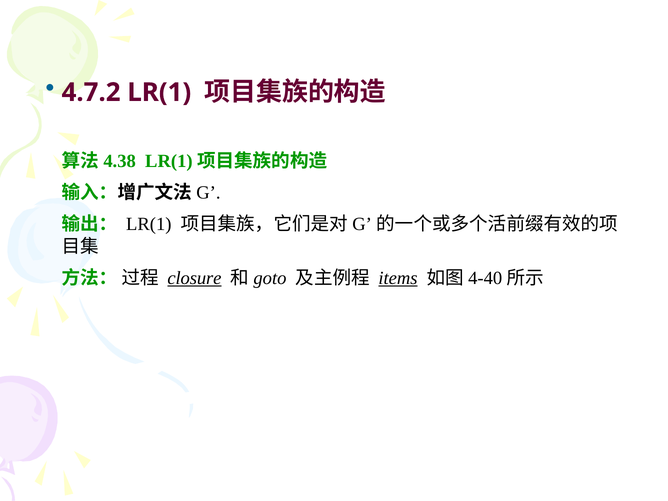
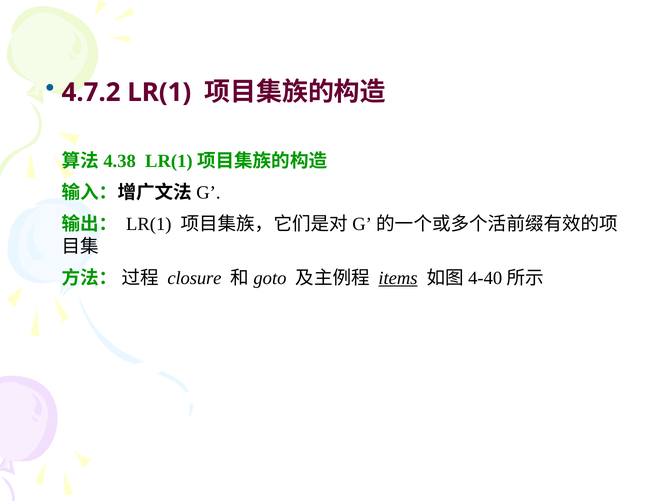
closure underline: present -> none
